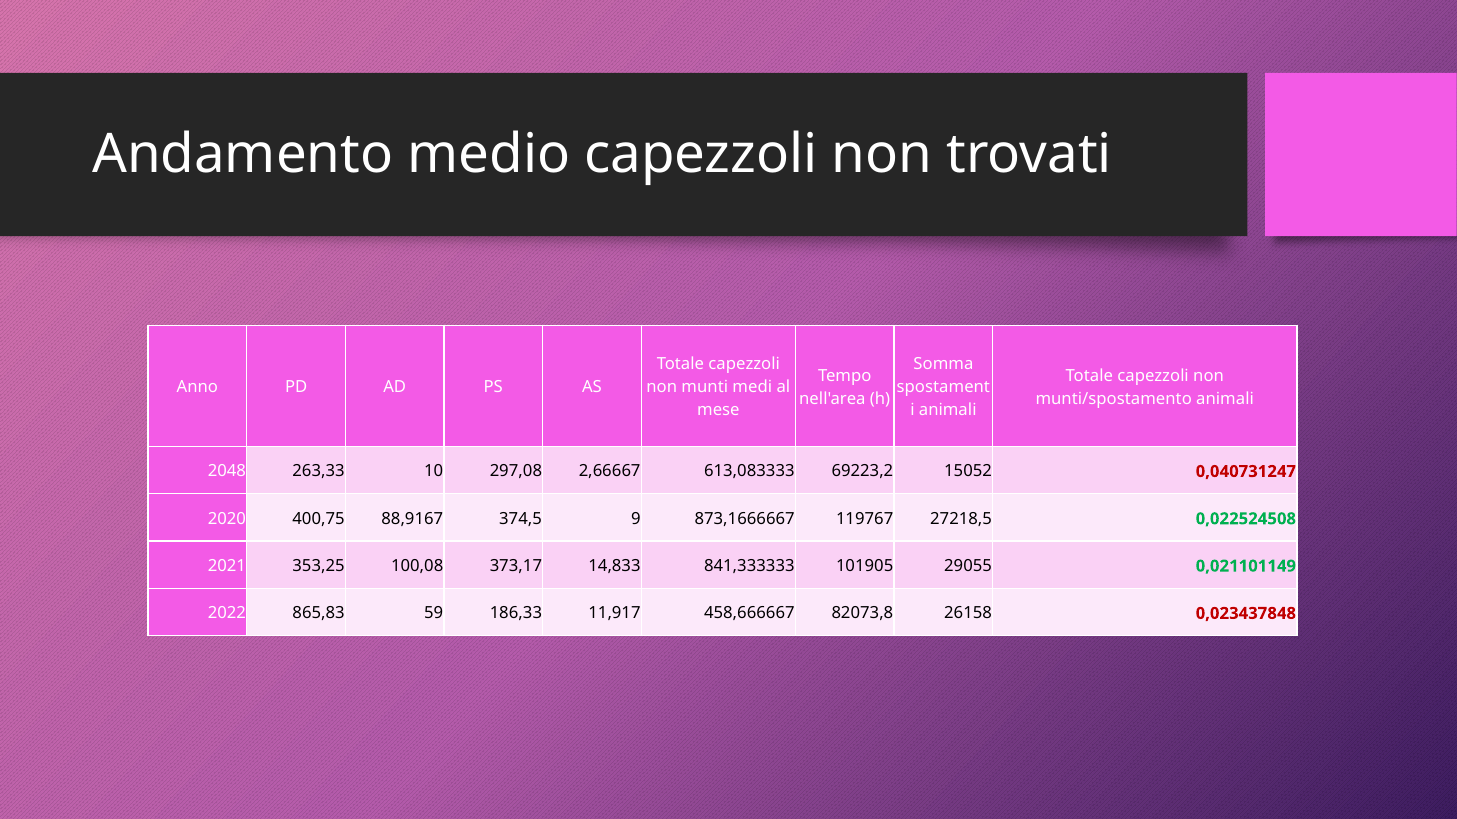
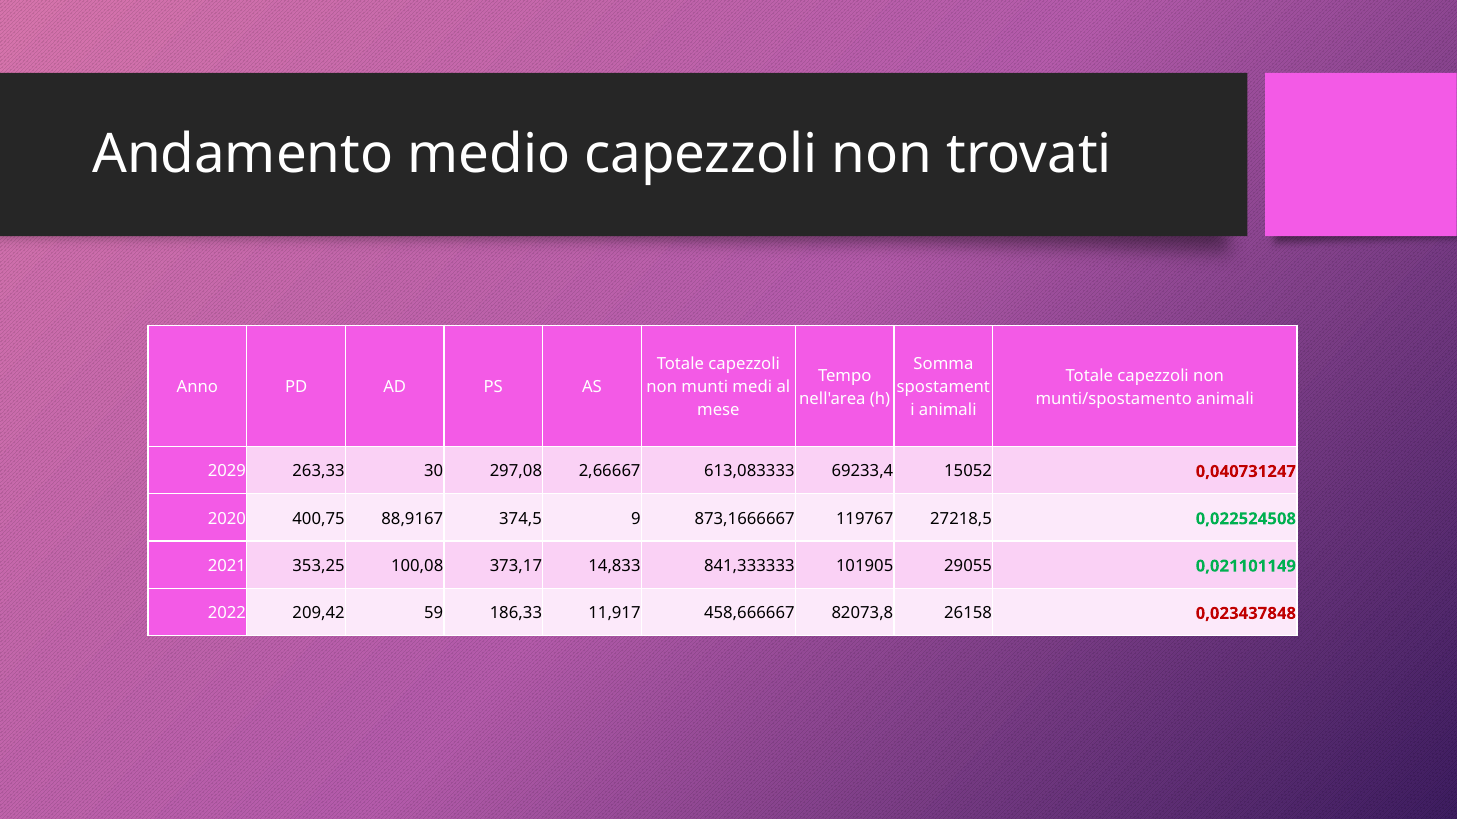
2048: 2048 -> 2029
10: 10 -> 30
69223,2: 69223,2 -> 69233,4
865,83: 865,83 -> 209,42
